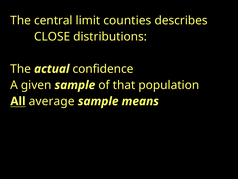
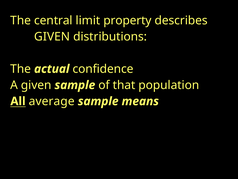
counties: counties -> property
CLOSE at (52, 36): CLOSE -> GIVEN
